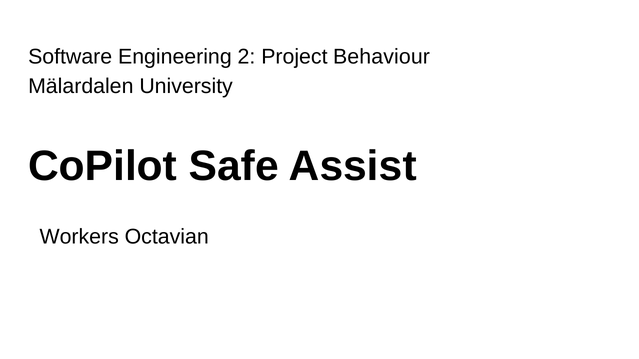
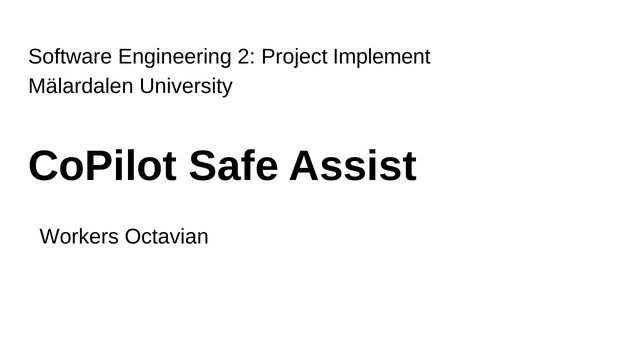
Behaviour: Behaviour -> Implement
